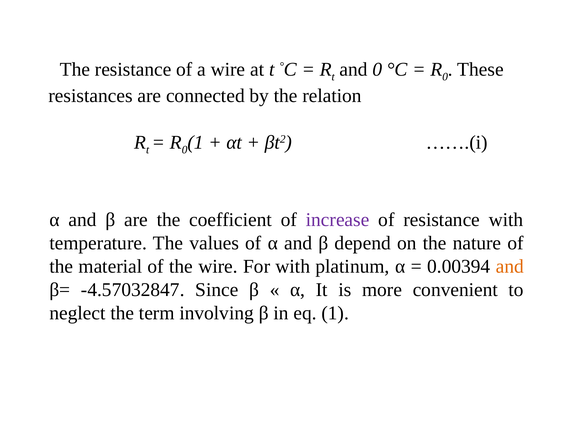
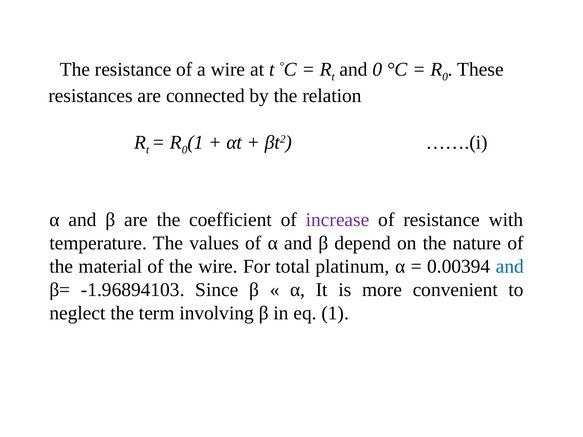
For with: with -> total
and at (510, 267) colour: orange -> blue
-4.57032847: -4.57032847 -> -1.96894103
